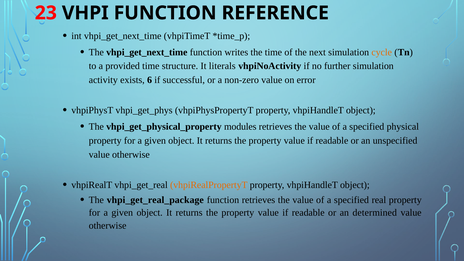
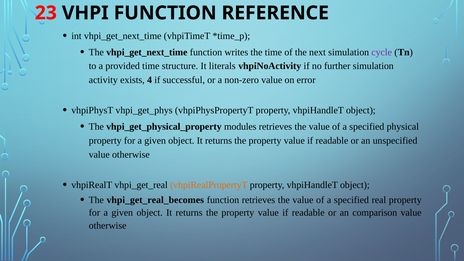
cycle colour: orange -> purple
6: 6 -> 4
vhpi_get_real_package: vhpi_get_real_package -> vhpi_get_real_becomes
determined: determined -> comparison
